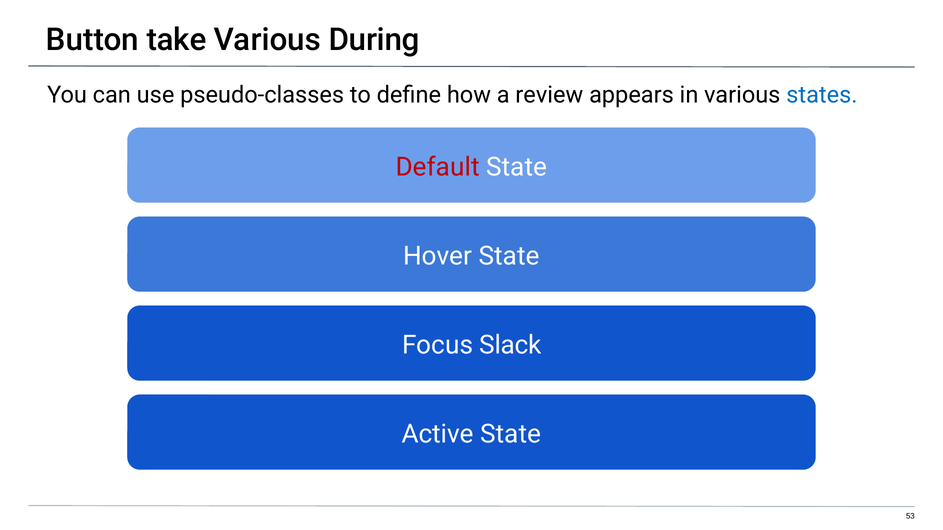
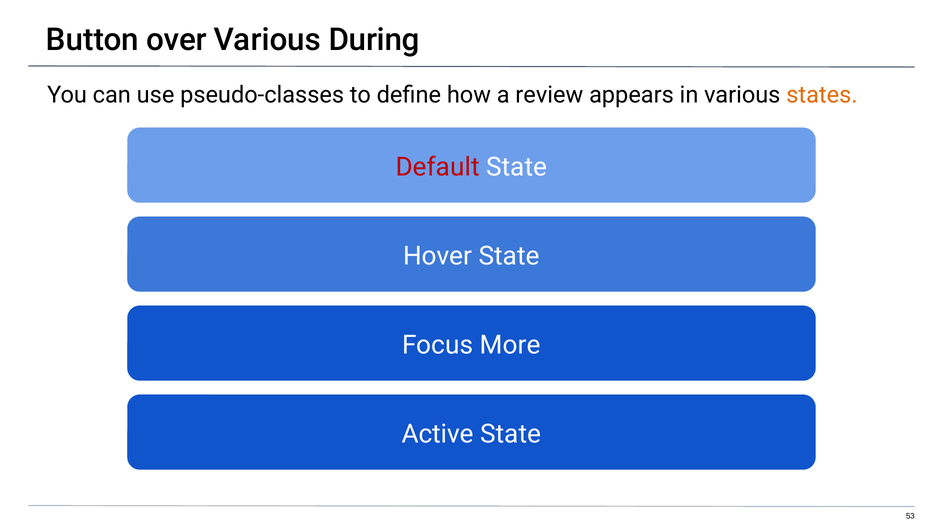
take: take -> over
states colour: blue -> orange
Slack: Slack -> More
